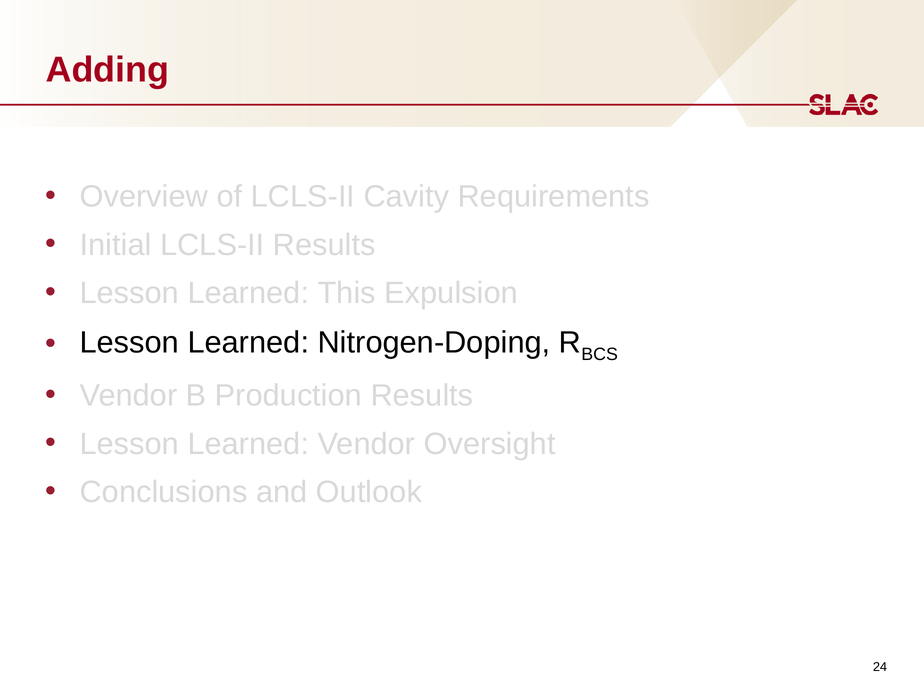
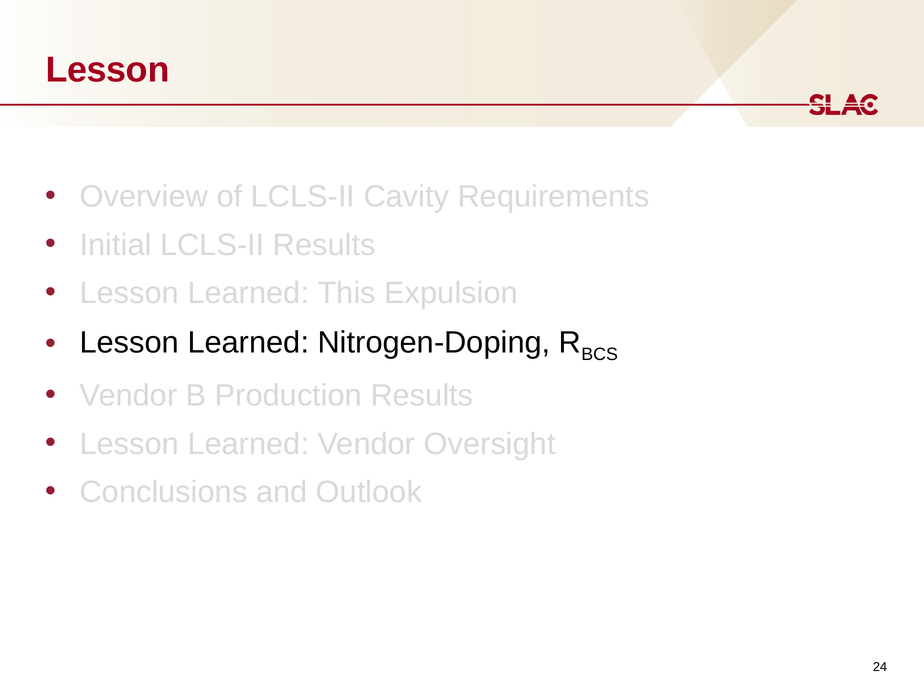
Adding at (107, 70): Adding -> Lesson
